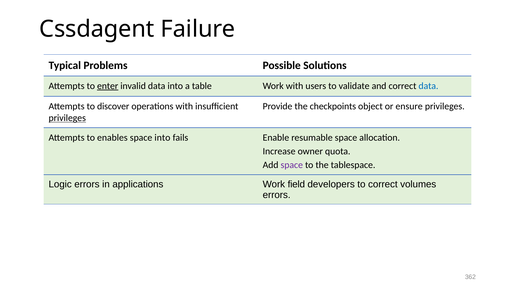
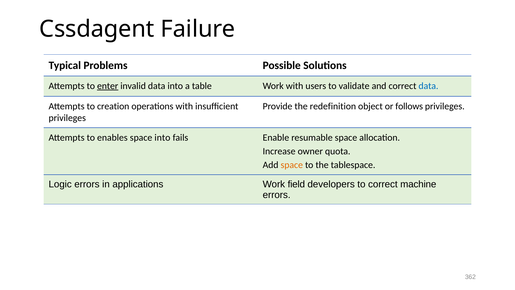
discover: discover -> creation
checkpoints: checkpoints -> redefinition
ensure: ensure -> follows
privileges at (67, 118) underline: present -> none
space at (292, 165) colour: purple -> orange
volumes: volumes -> machine
